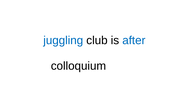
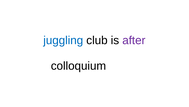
after colour: blue -> purple
